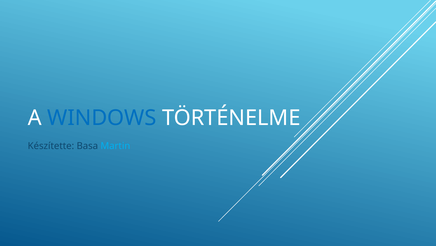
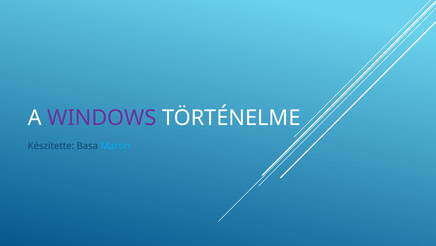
WINDOWS colour: blue -> purple
